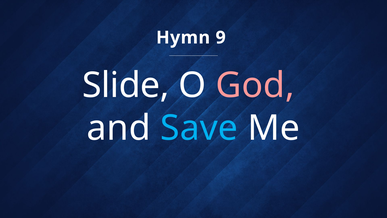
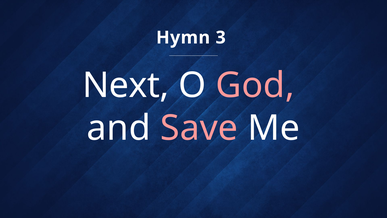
9: 9 -> 3
Slide: Slide -> Next
Save colour: light blue -> pink
